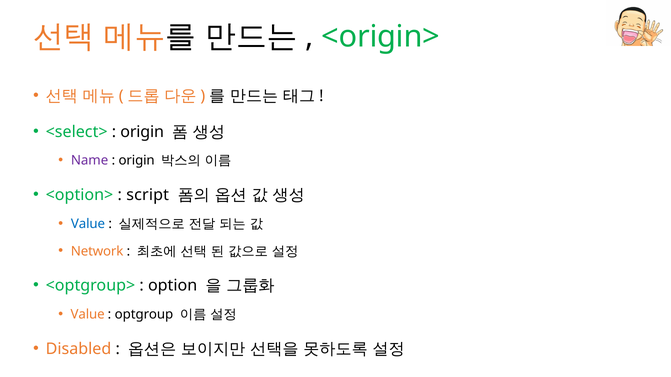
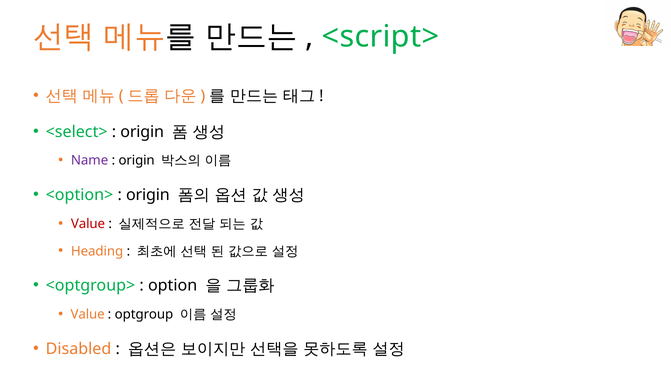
<origin>: <origin> -> <script>
script at (148, 195): script -> origin
Value at (88, 224) colour: blue -> red
Network: Network -> Heading
